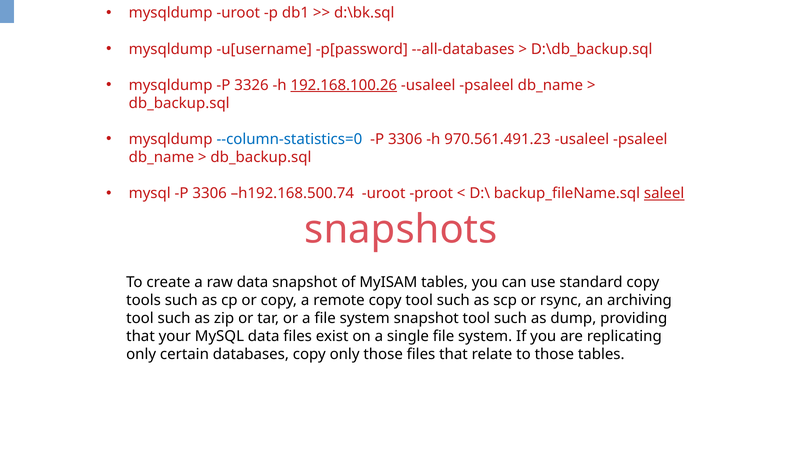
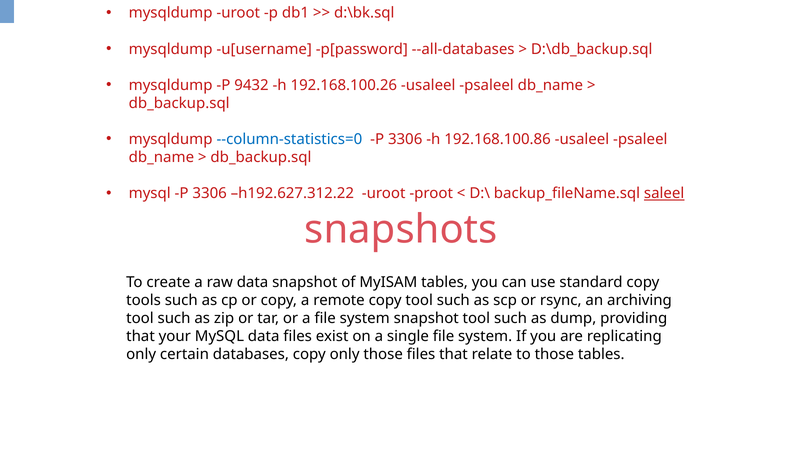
3326: 3326 -> 9432
192.168.100.26 underline: present -> none
970.561.491.23: 970.561.491.23 -> 192.168.100.86
h192.168.500.74: h192.168.500.74 -> h192.627.312.22
